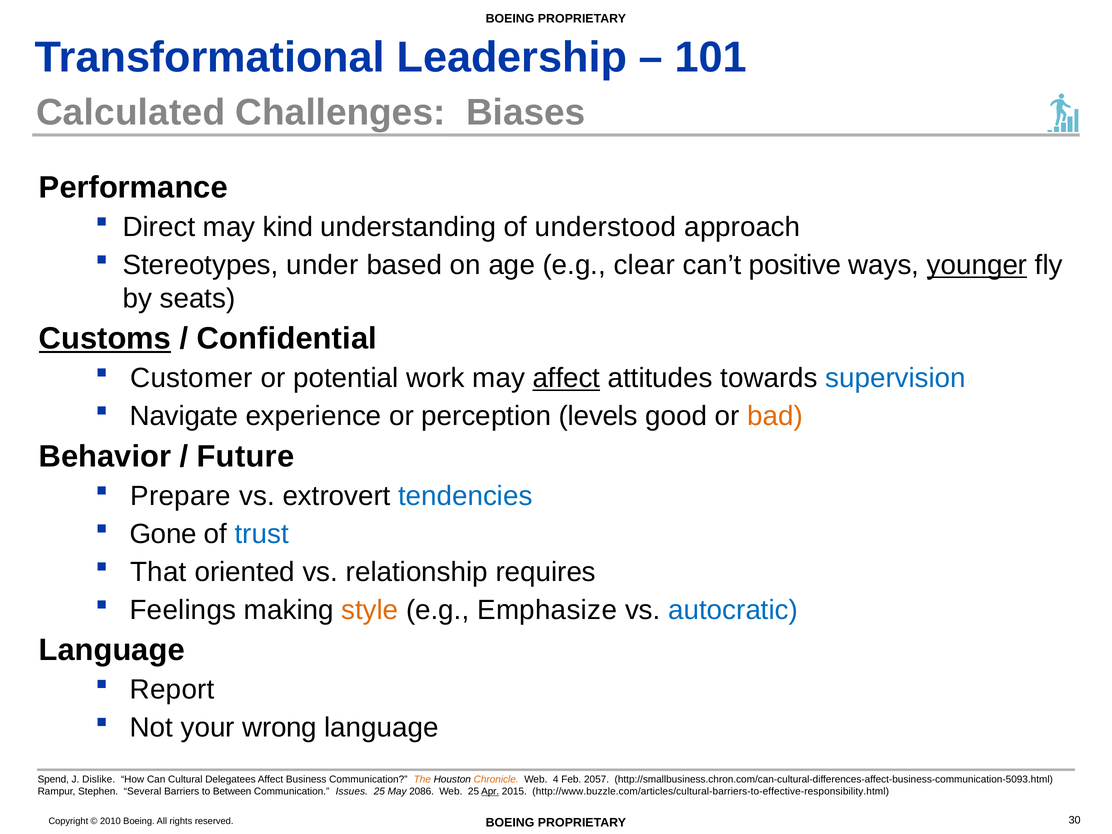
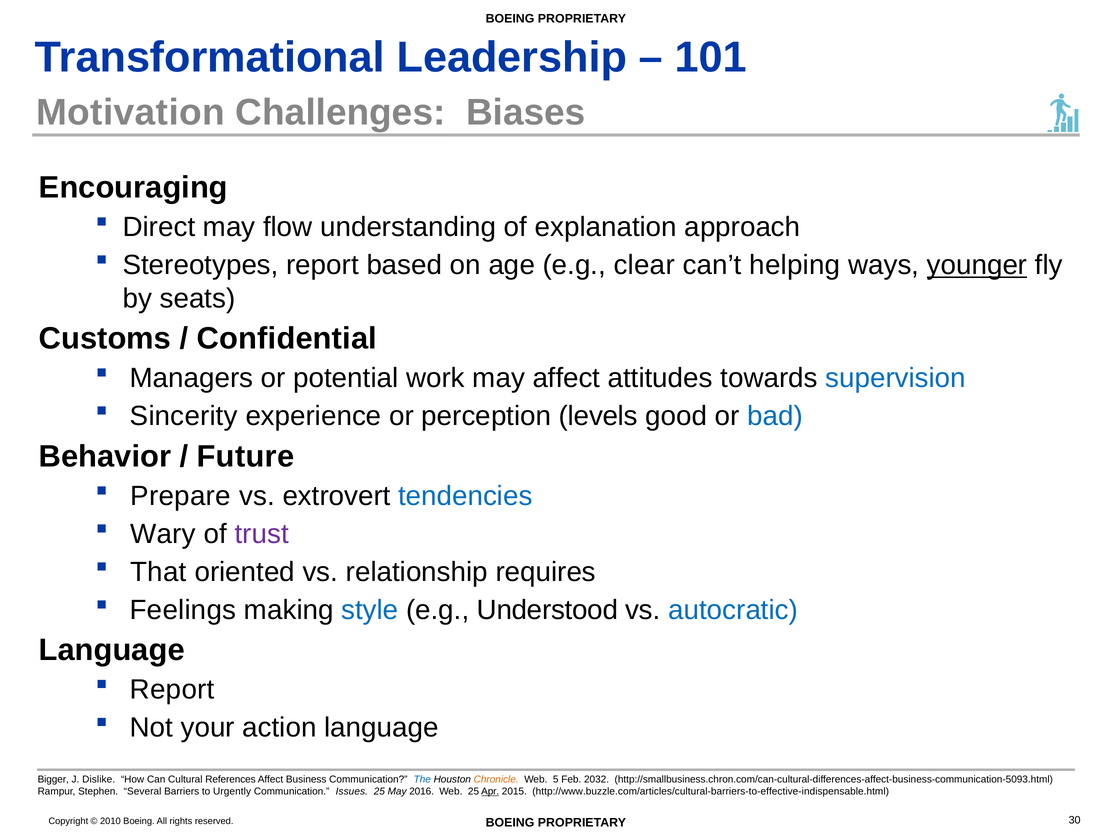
Calculated: Calculated -> Motivation
Performance: Performance -> Encouraging
kind: kind -> flow
understood: understood -> explanation
Stereotypes under: under -> report
positive: positive -> helping
Customs underline: present -> none
Customer: Customer -> Managers
affect at (566, 378) underline: present -> none
Navigate: Navigate -> Sincerity
bad colour: orange -> blue
Gone: Gone -> Wary
trust colour: blue -> purple
style colour: orange -> blue
Emphasize: Emphasize -> Understood
wrong: wrong -> action
Spend: Spend -> Bigger
Delegatees: Delegatees -> References
The colour: orange -> blue
4: 4 -> 5
2057: 2057 -> 2032
Between: Between -> Urgently
2086: 2086 -> 2016
http://www.buzzle.com/articles/cultural-barriers-to-effective-responsibility.html: http://www.buzzle.com/articles/cultural-barriers-to-effective-responsibility.html -> http://www.buzzle.com/articles/cultural-barriers-to-effective-indispensable.html
